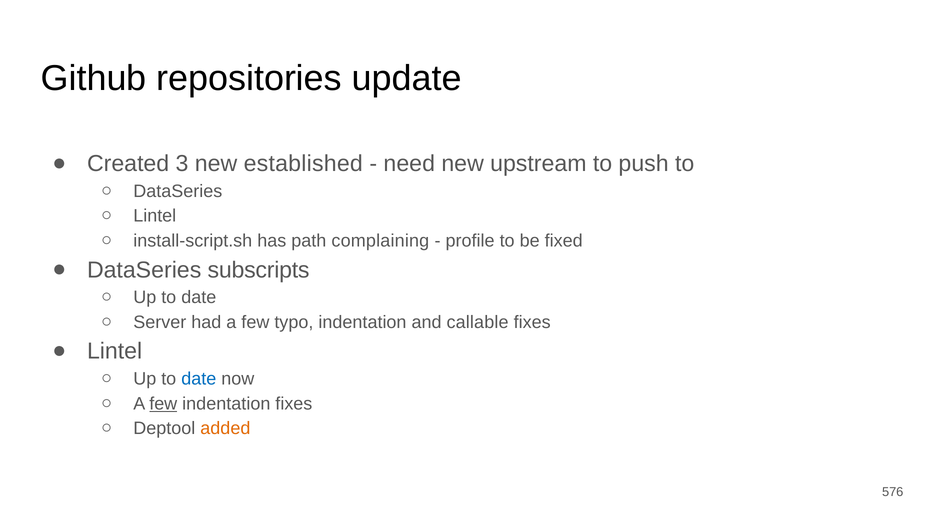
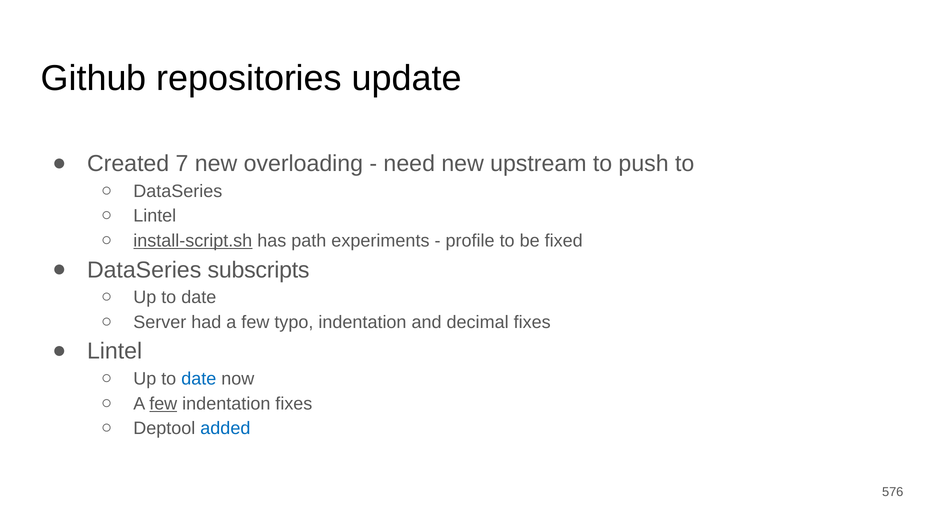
3: 3 -> 7
established: established -> overloading
install-script.sh underline: none -> present
complaining: complaining -> experiments
callable: callable -> decimal
added colour: orange -> blue
